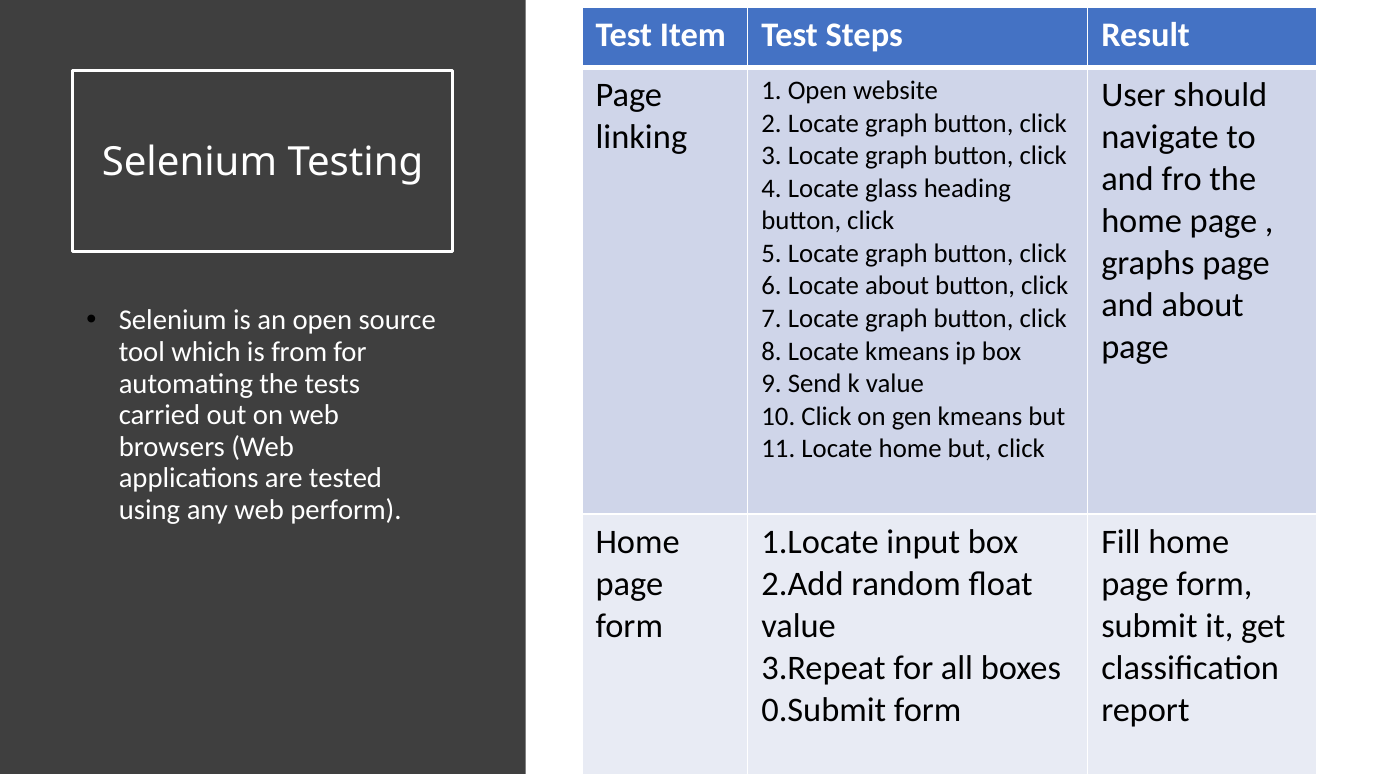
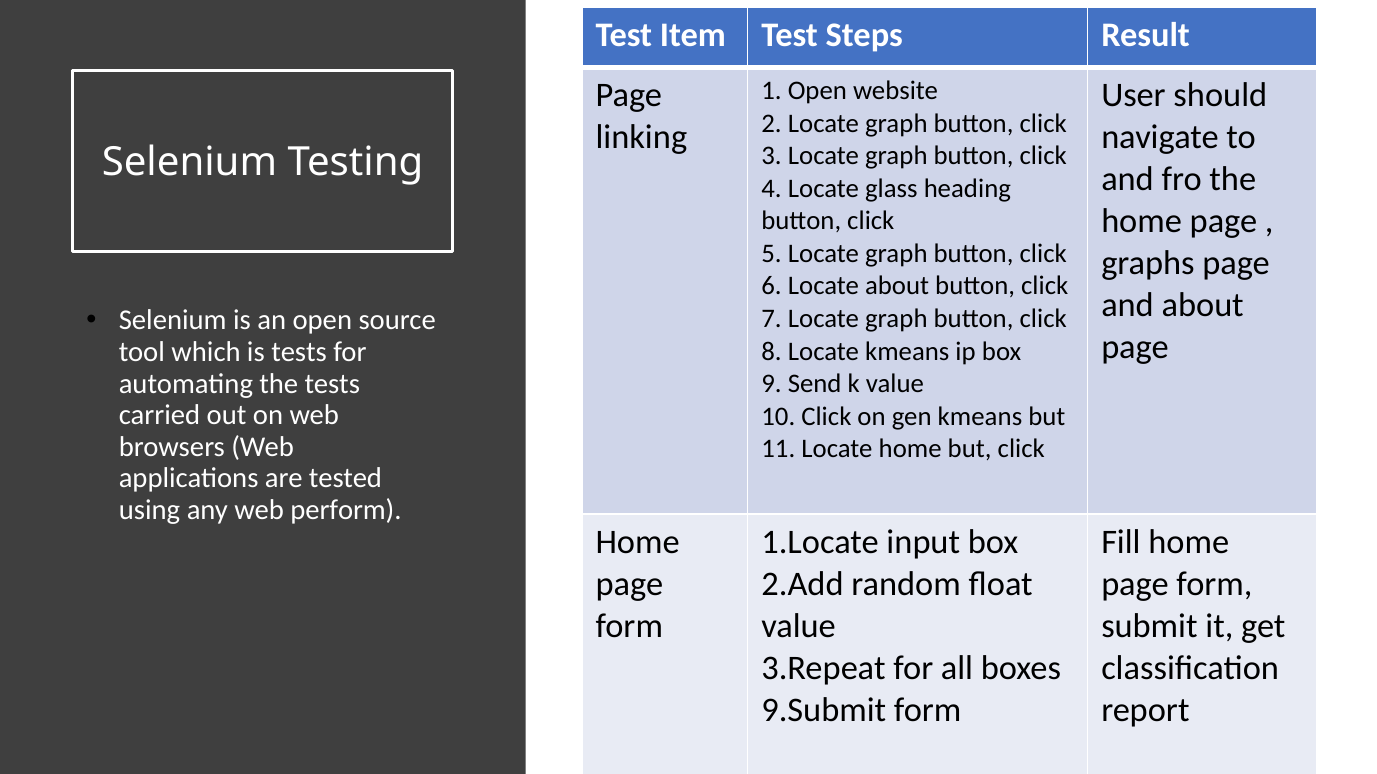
is from: from -> tests
0.Submit: 0.Submit -> 9.Submit
